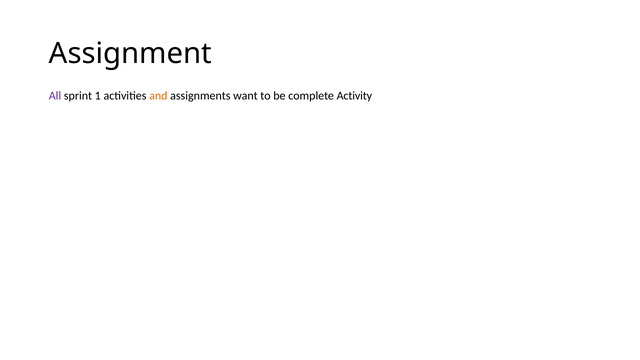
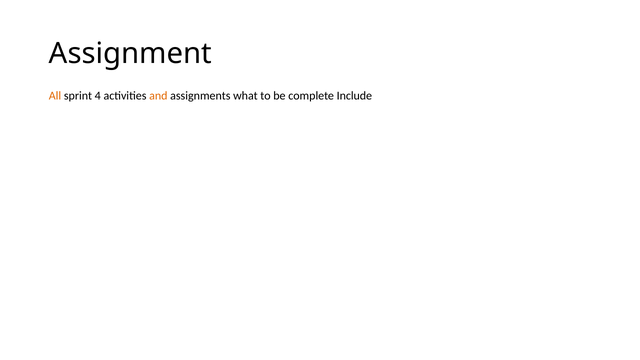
All colour: purple -> orange
1: 1 -> 4
want: want -> what
Activity: Activity -> Include
